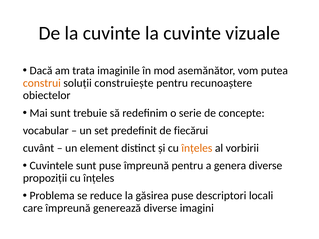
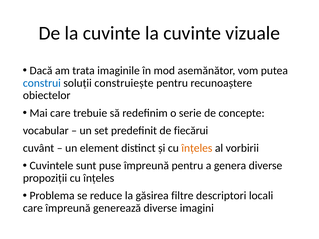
construi colour: orange -> blue
Mai sunt: sunt -> care
găsirea puse: puse -> filtre
